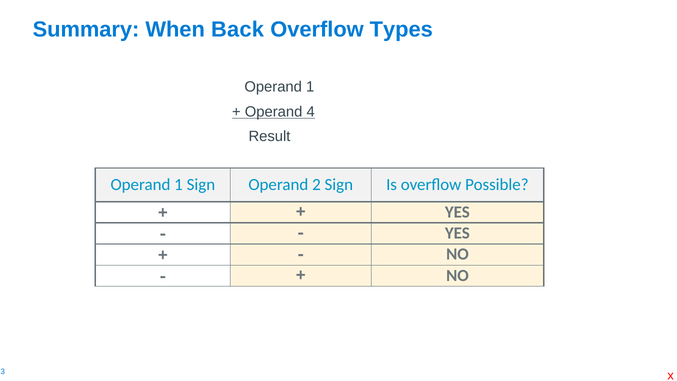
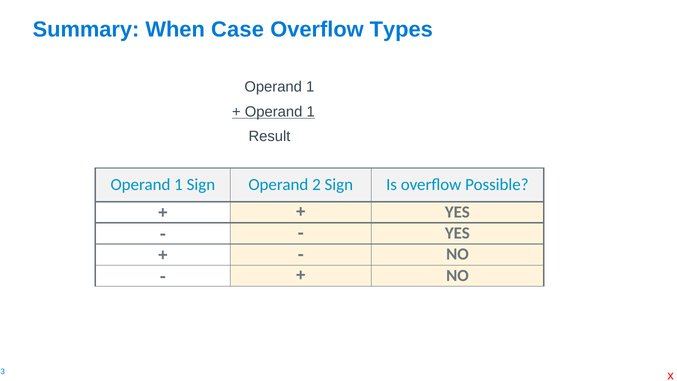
Back: Back -> Case
4 at (311, 112): 4 -> 1
